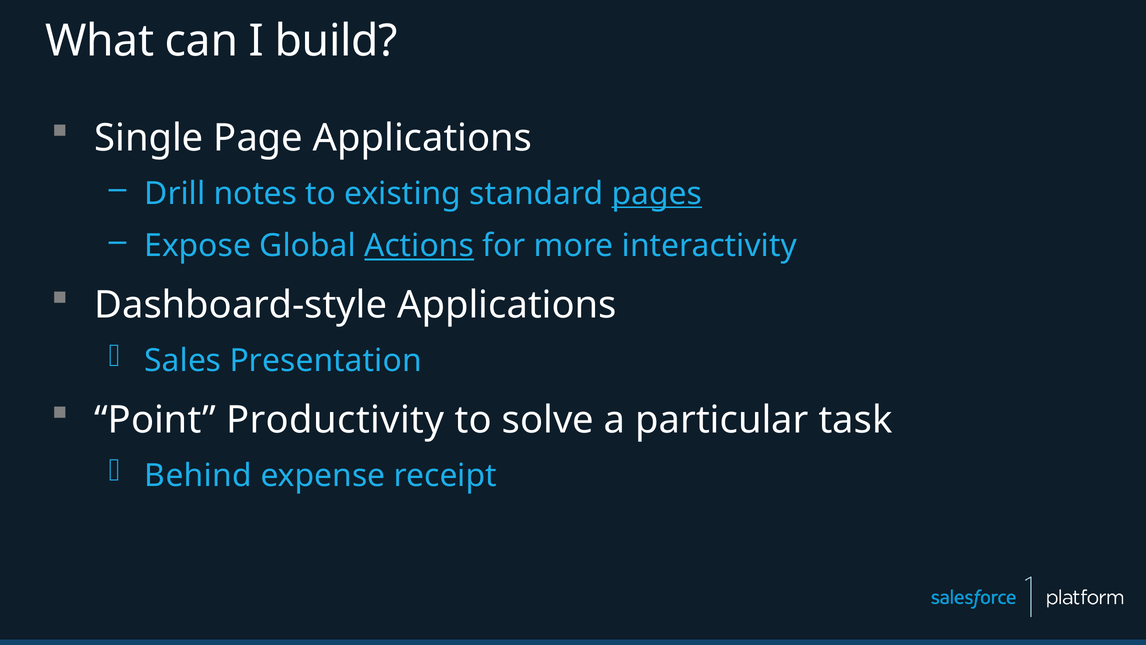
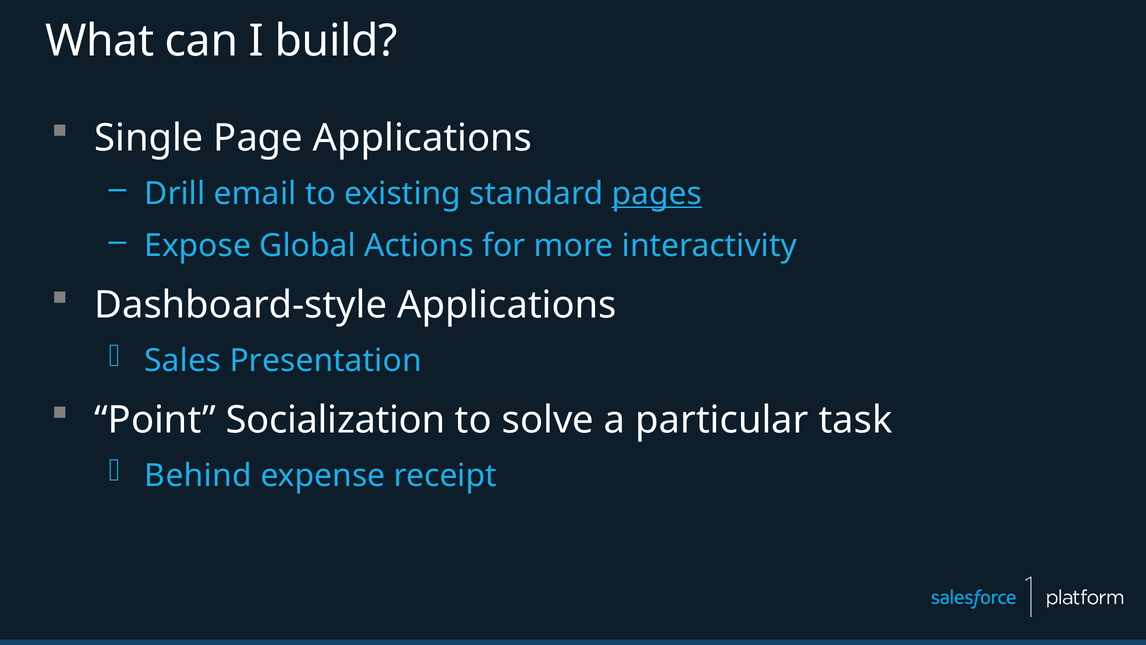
notes: notes -> email
Actions underline: present -> none
Productivity: Productivity -> Socialization
